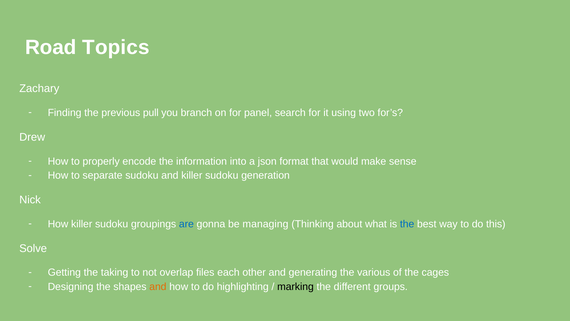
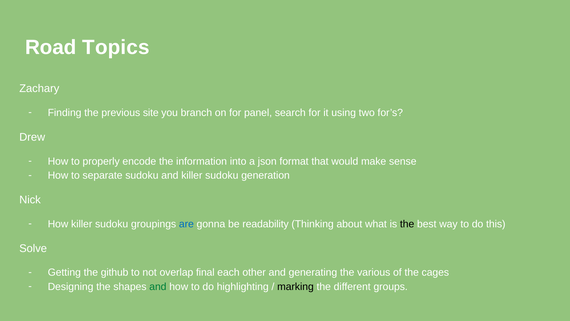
pull: pull -> site
managing: managing -> readability
the at (407, 224) colour: blue -> black
taking: taking -> github
files: files -> final
and at (158, 286) colour: orange -> green
